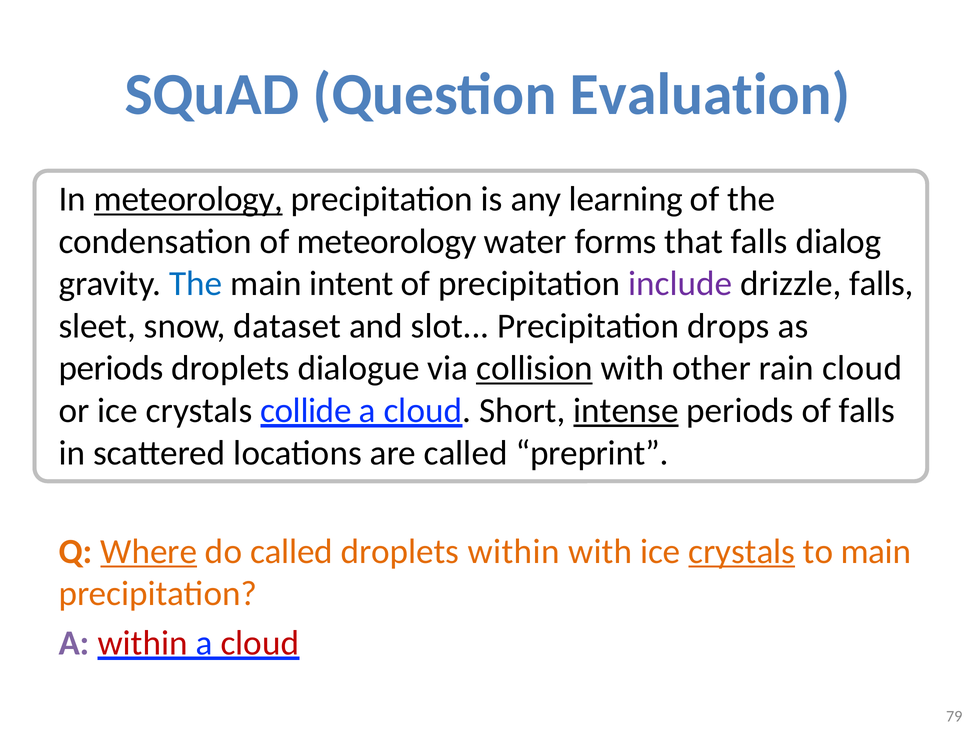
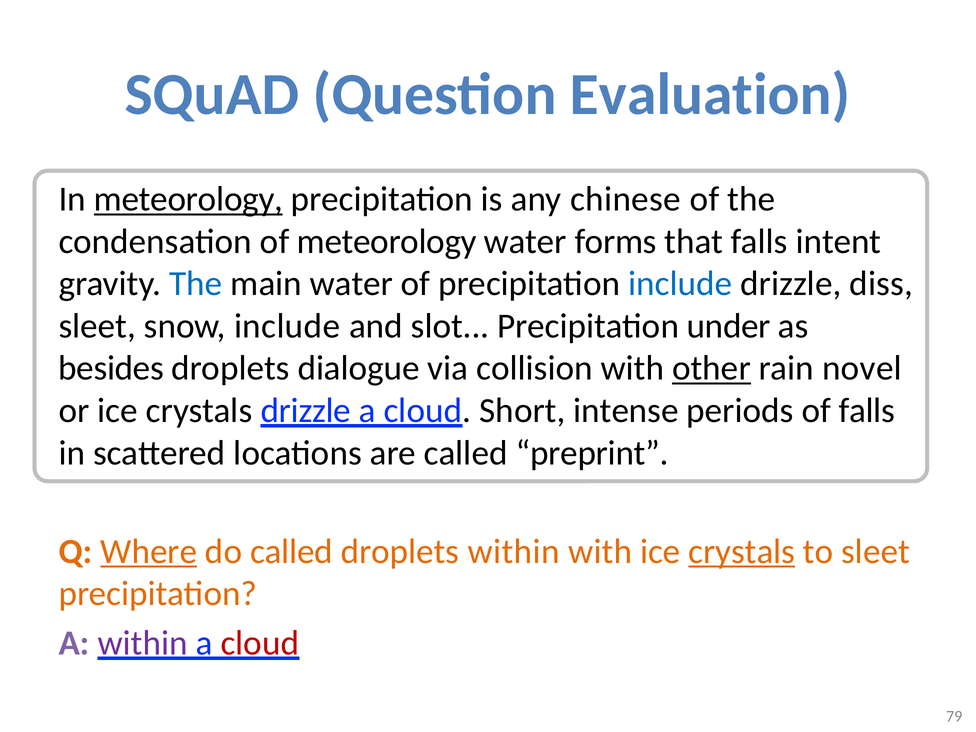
learning: learning -> chinese
dialog: dialog -> intent
main intent: intent -> water
include at (680, 284) colour: purple -> blue
drizzle falls: falls -> diss
snow dataset: dataset -> include
drops: drops -> under
periods at (111, 368): periods -> besides
collision underline: present -> none
other underline: none -> present
rain cloud: cloud -> novel
crystals collide: collide -> drizzle
intense underline: present -> none
to main: main -> sleet
within at (143, 643) colour: red -> purple
